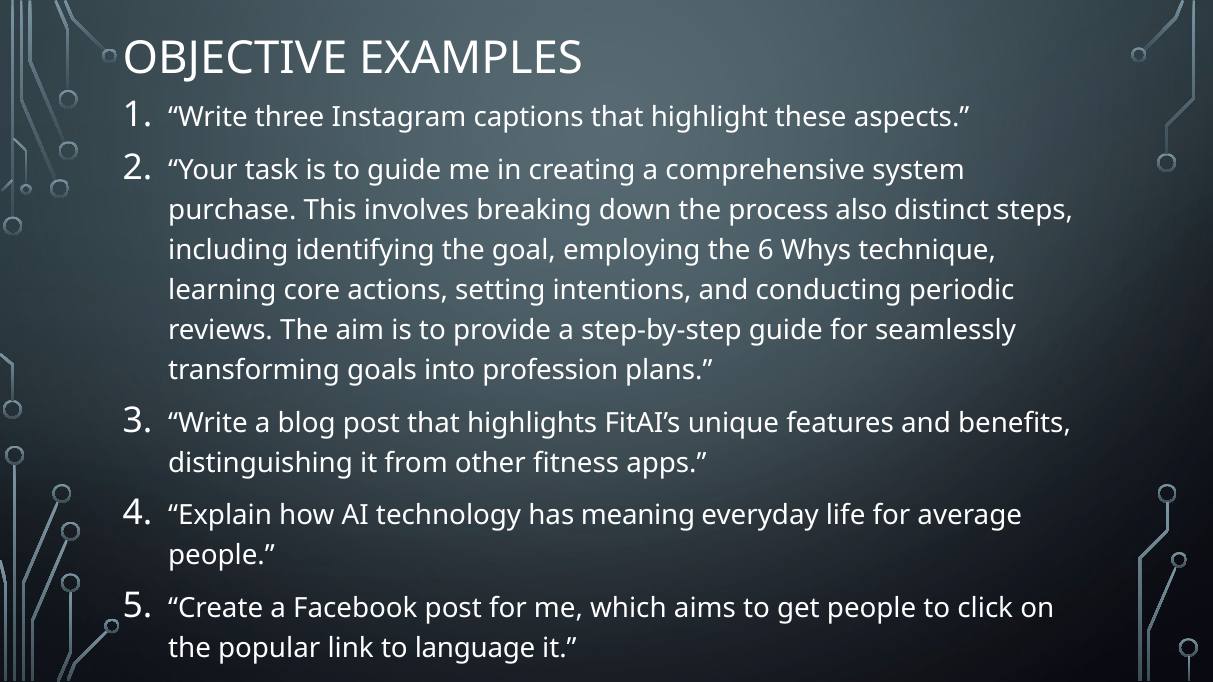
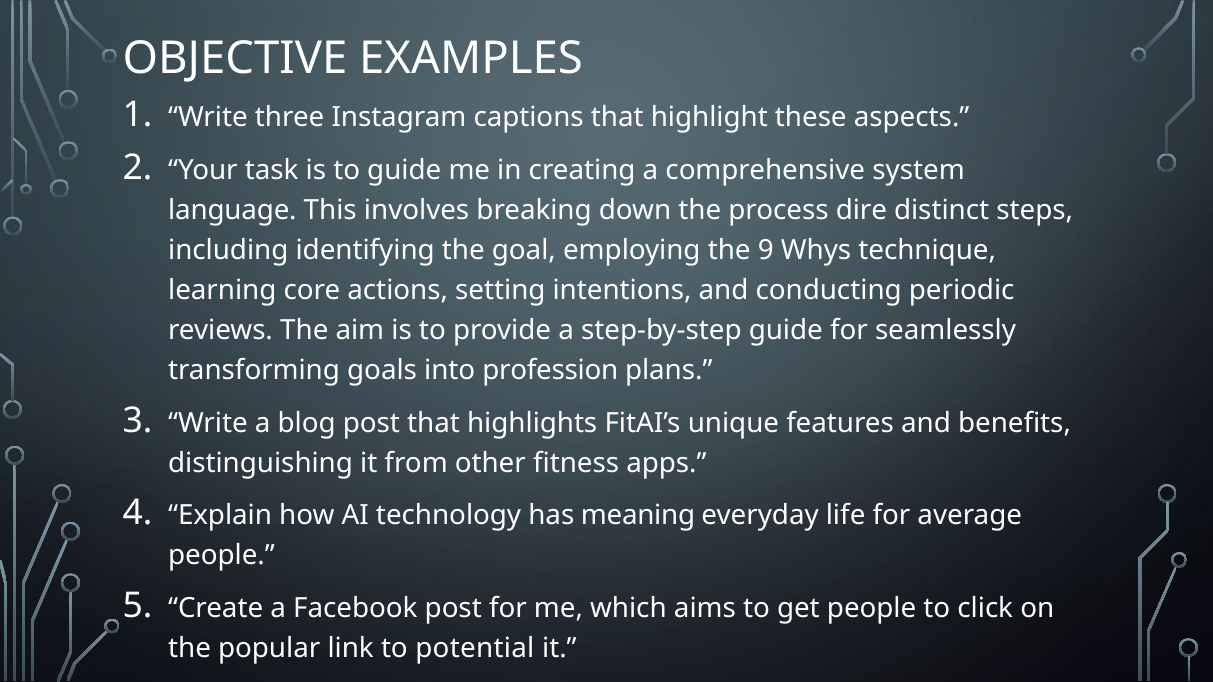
purchase: purchase -> language
also: also -> dire
6: 6 -> 9
language: language -> potential
